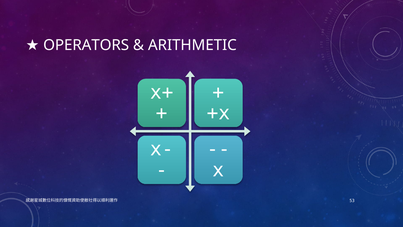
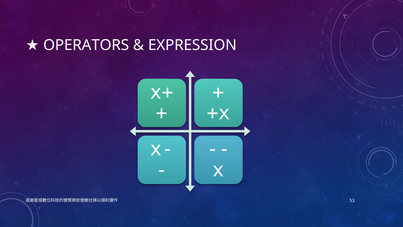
ARITHMETIC: ARITHMETIC -> EXPRESSION
